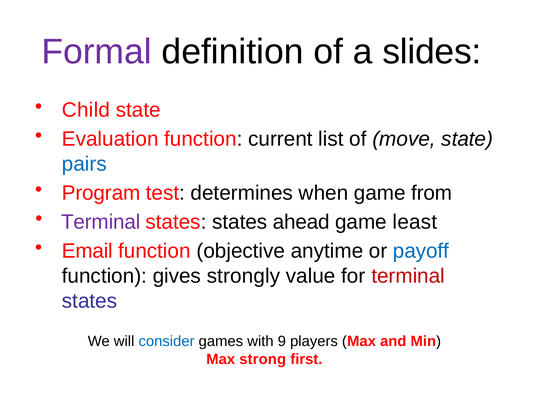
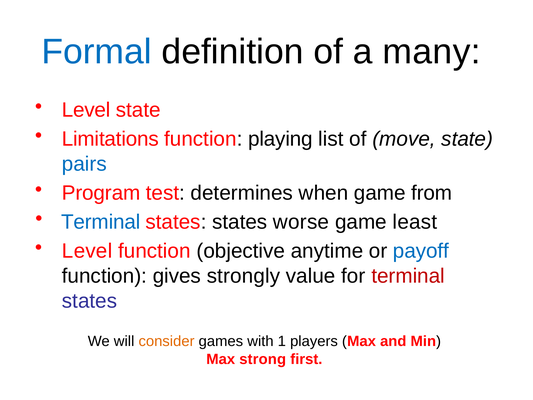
Formal colour: purple -> blue
slides: slides -> many
Child at (86, 110): Child -> Level
Evaluation: Evaluation -> Limitations
current: current -> playing
Terminal at (101, 222) colour: purple -> blue
ahead: ahead -> worse
Email at (87, 251): Email -> Level
consider colour: blue -> orange
9: 9 -> 1
